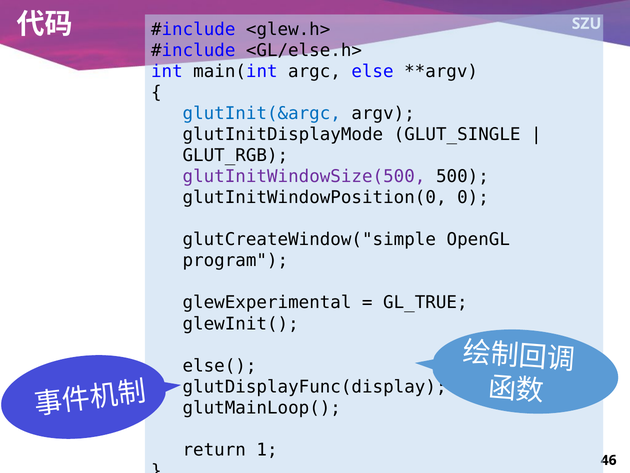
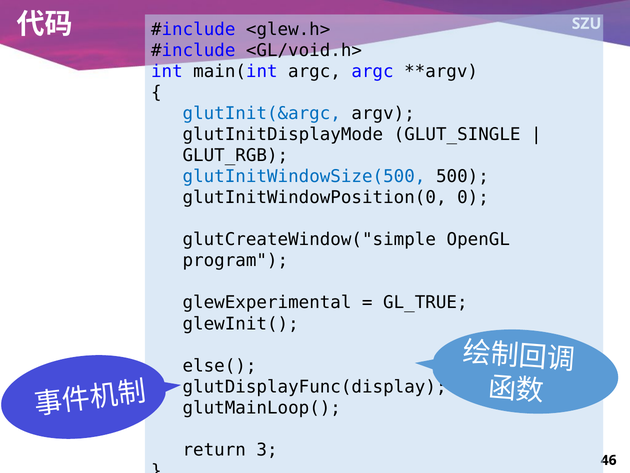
<GL/else.h>: <GL/else.h> -> <GL/void.h>
argc else: else -> argc
glutInitWindowSize(500 colour: purple -> blue
1: 1 -> 3
